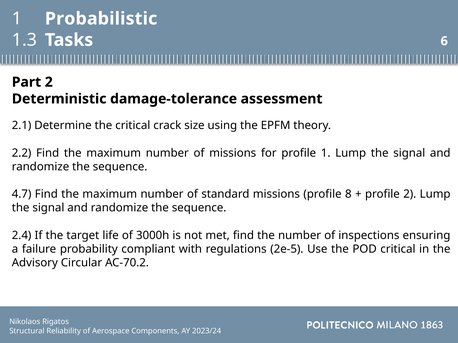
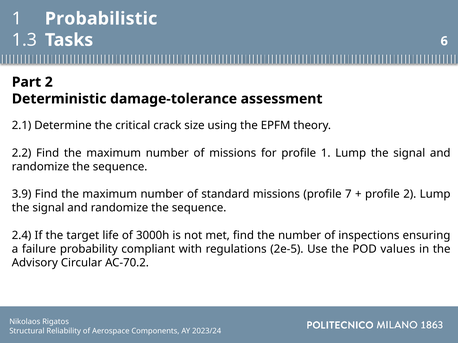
4.7: 4.7 -> 3.9
8: 8 -> 7
POD critical: critical -> values
